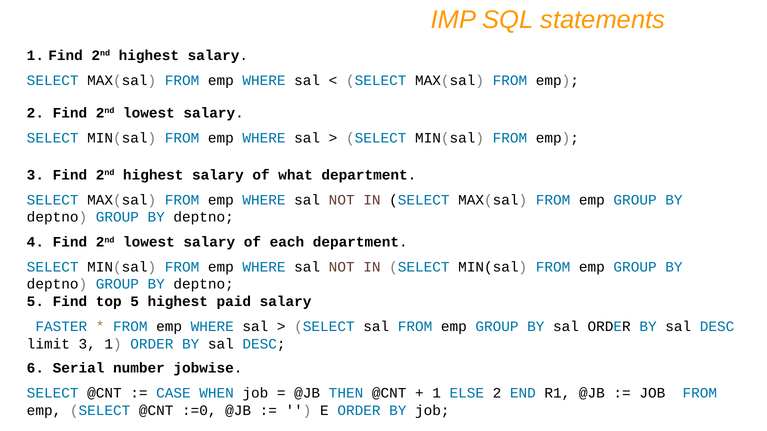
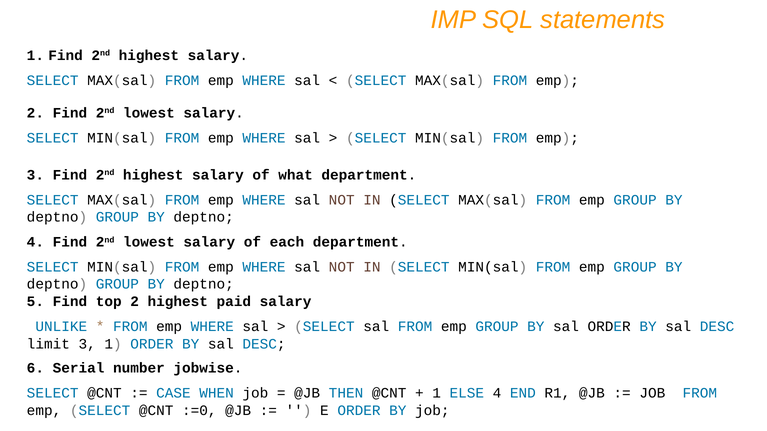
top 5: 5 -> 2
FASTER: FASTER -> UNLIKE
ELSE 2: 2 -> 4
